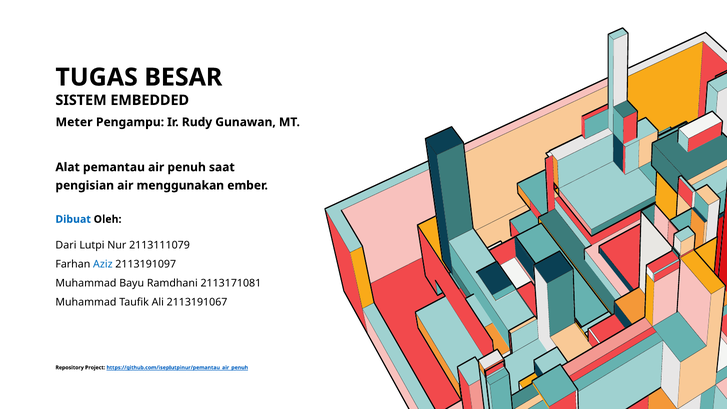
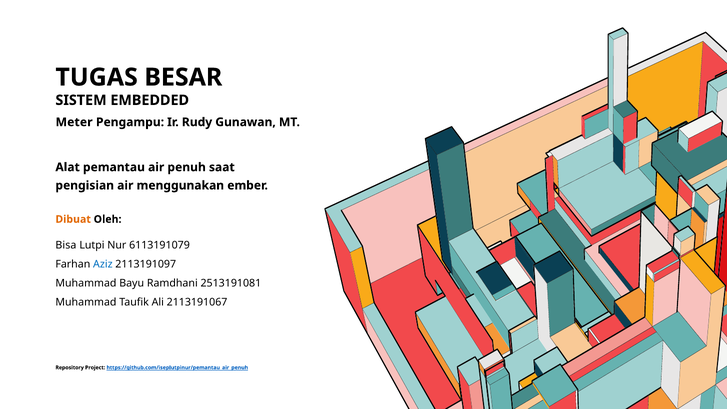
Dibuat colour: blue -> orange
Dari: Dari -> Bisa
2113111079: 2113111079 -> 6113191079
2113171081: 2113171081 -> 2513191081
